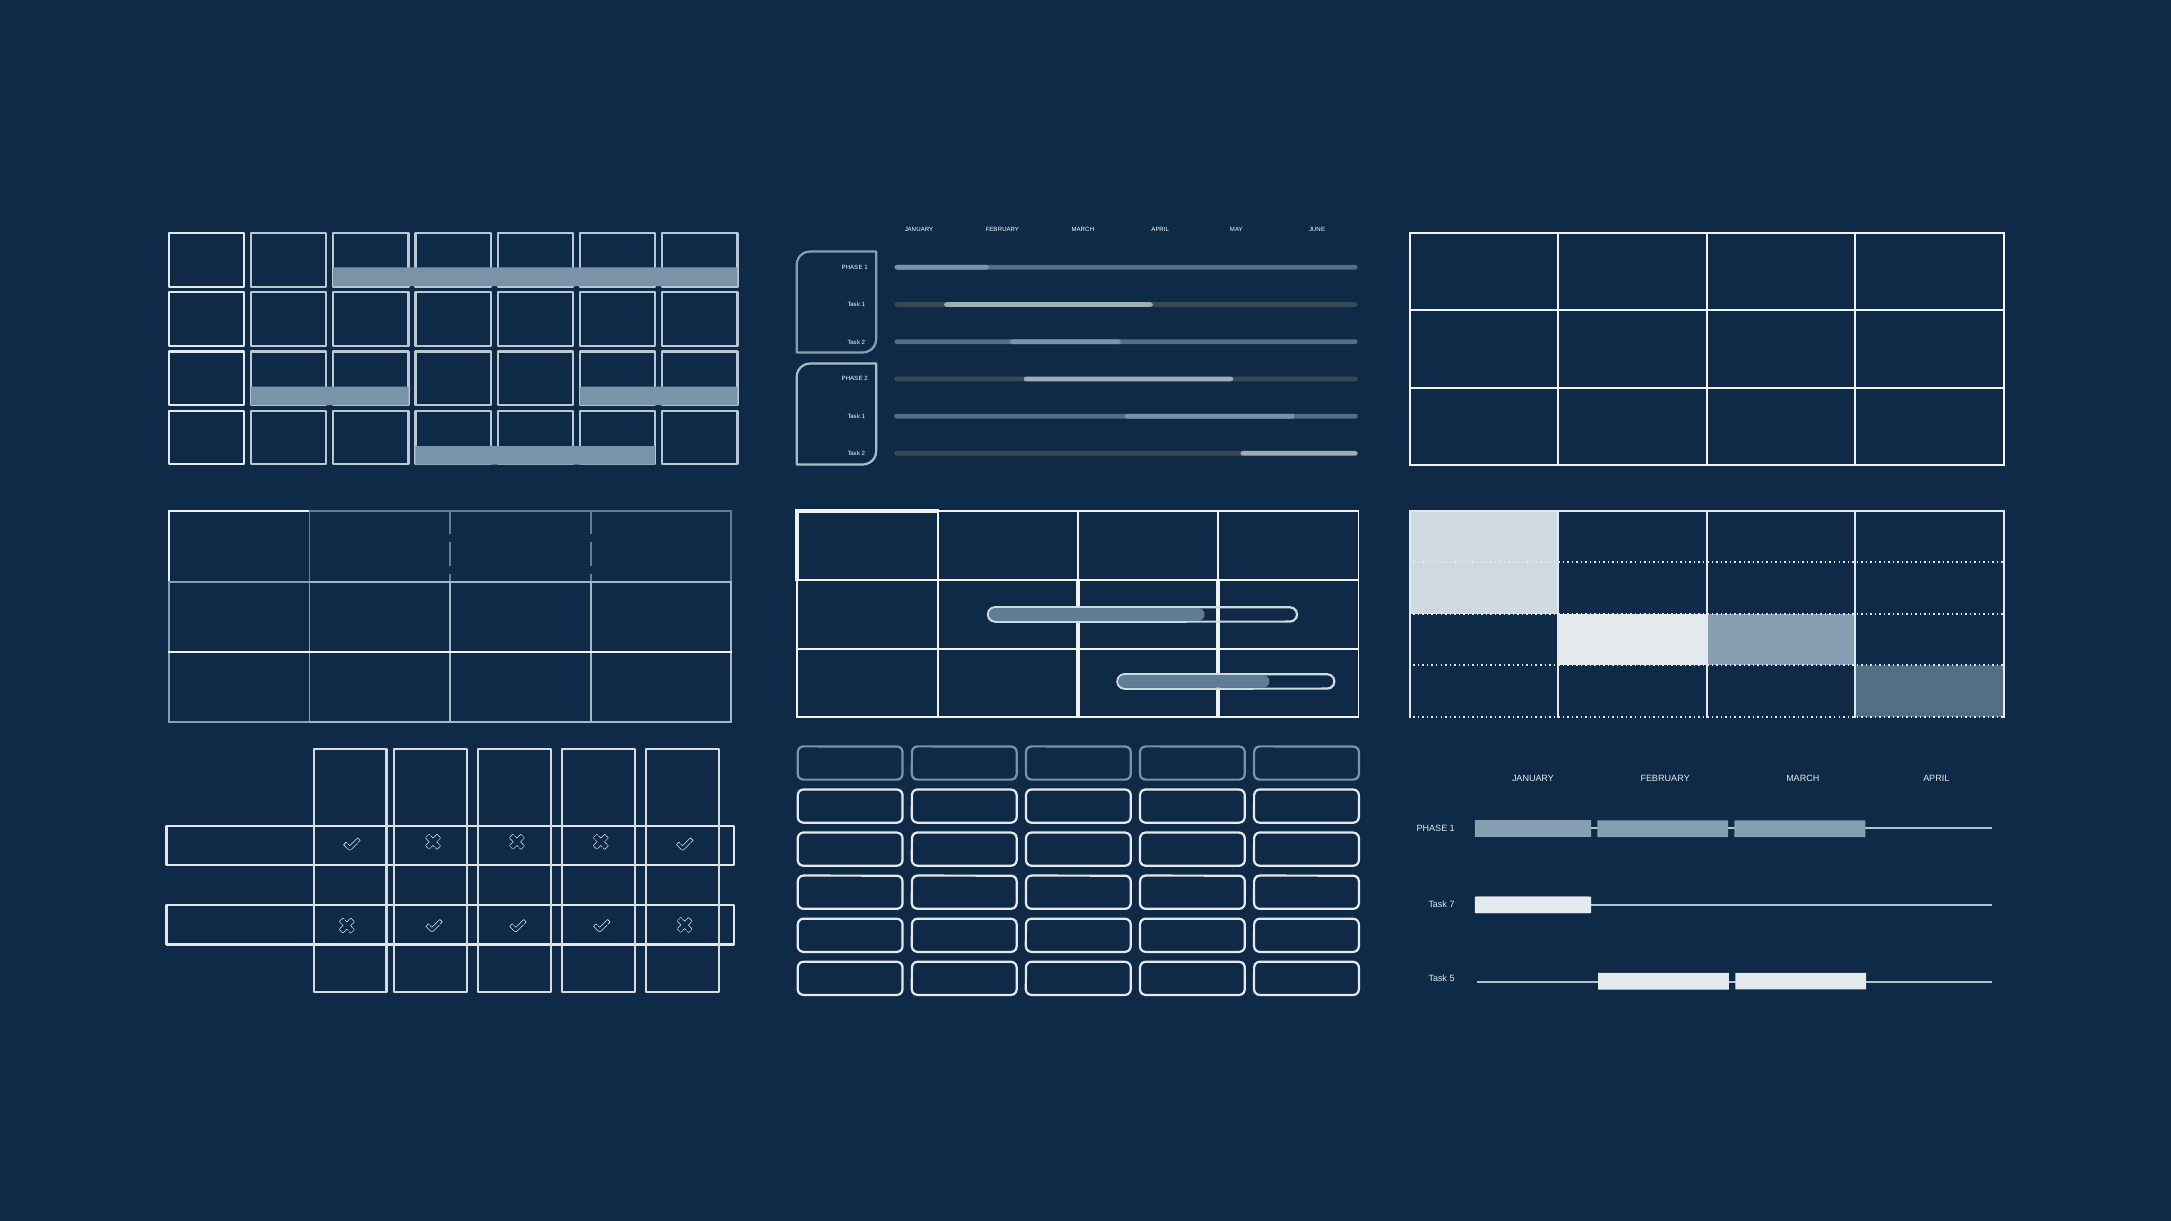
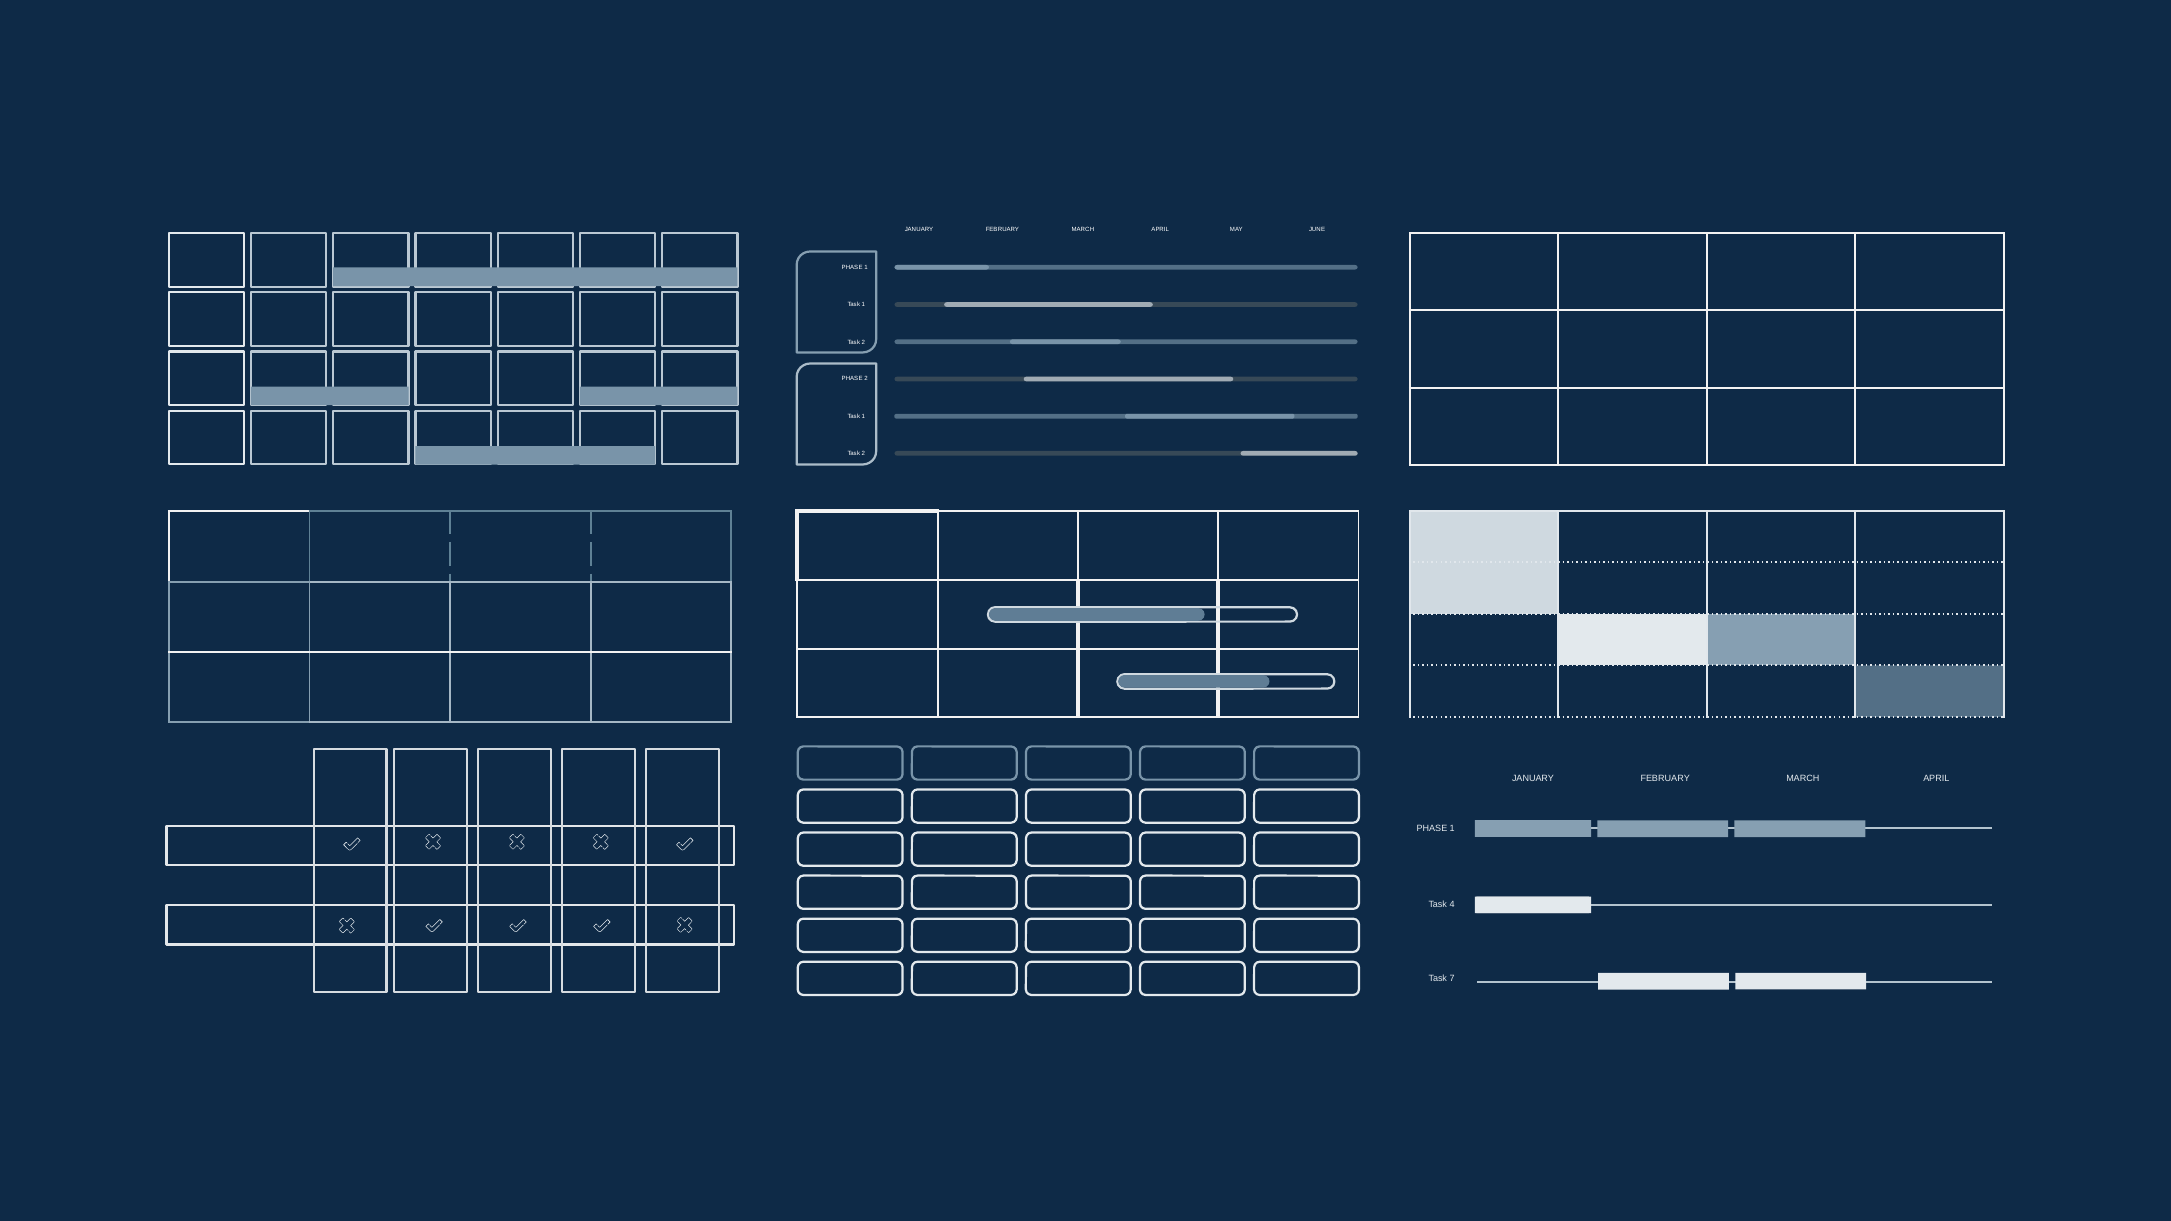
7: 7 -> 4
5: 5 -> 7
